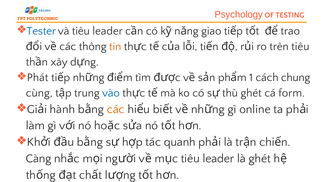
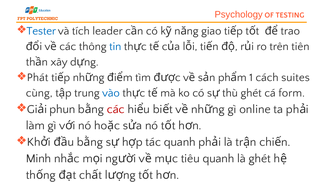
và tiêu: tiêu -> tích
tin colour: orange -> blue
trên tiêu: tiêu -> tiên
chung: chung -> suites
hành: hành -> phun
các at (116, 109) colour: orange -> red
Càng: Càng -> Minh
leader at (218, 158): leader -> quanh
